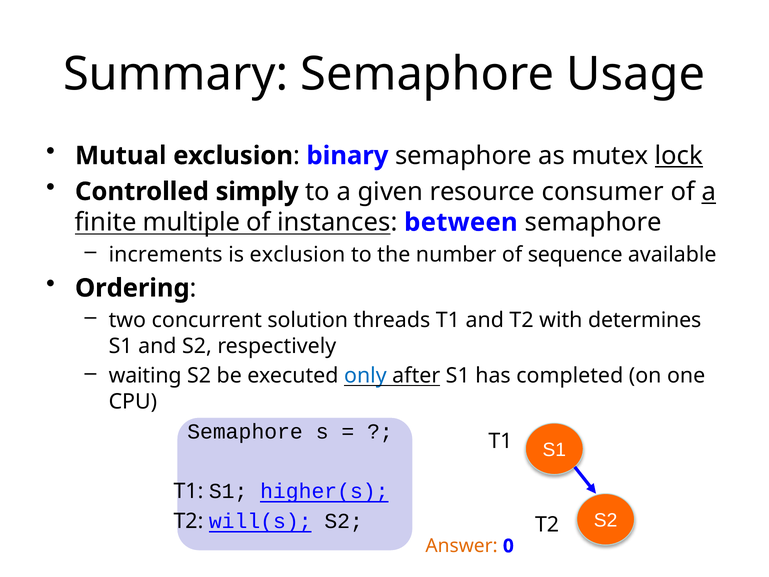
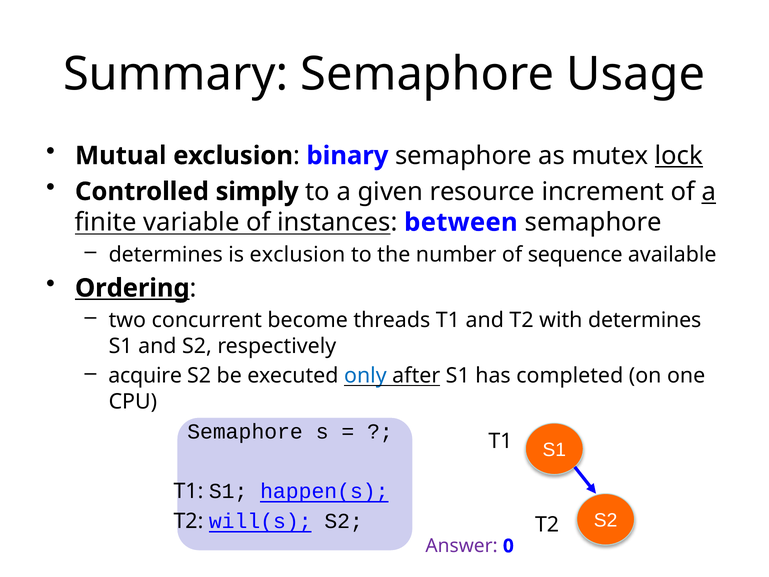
consumer: consumer -> increment
multiple: multiple -> variable
increments at (166, 254): increments -> determines
Ordering underline: none -> present
solution: solution -> become
waiting: waiting -> acquire
higher(s: higher(s -> happen(s
Answer colour: orange -> purple
